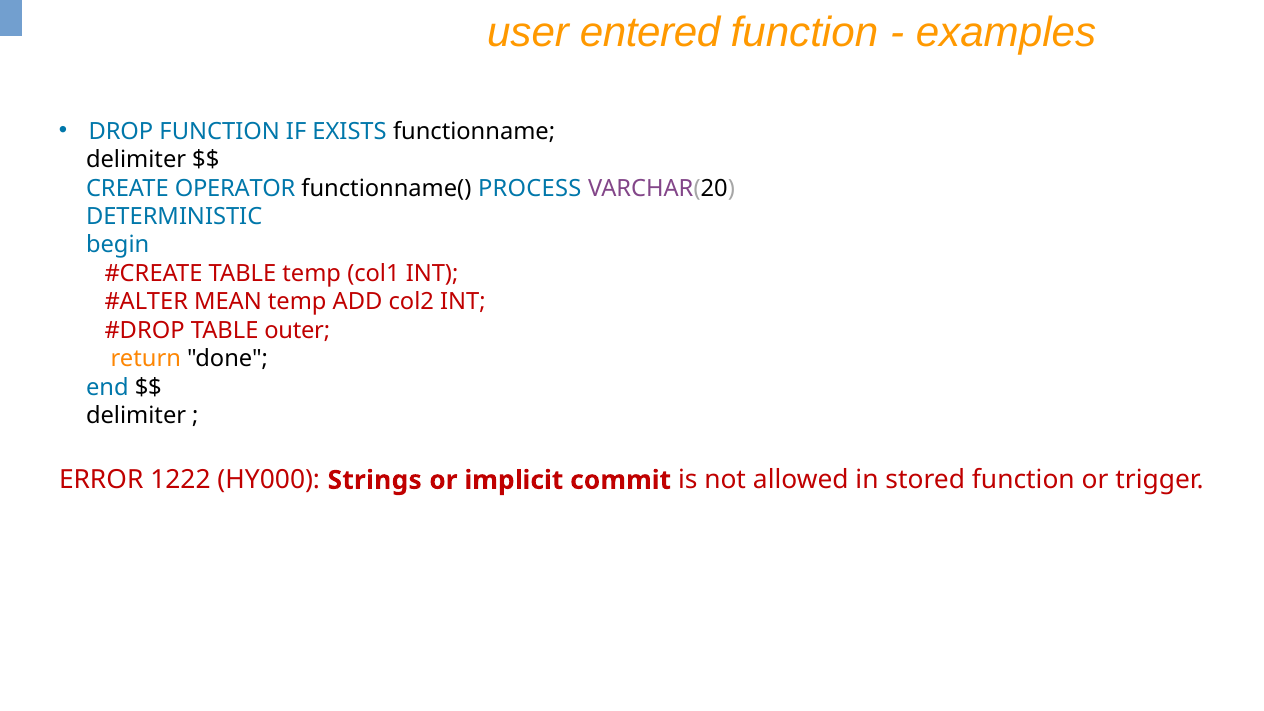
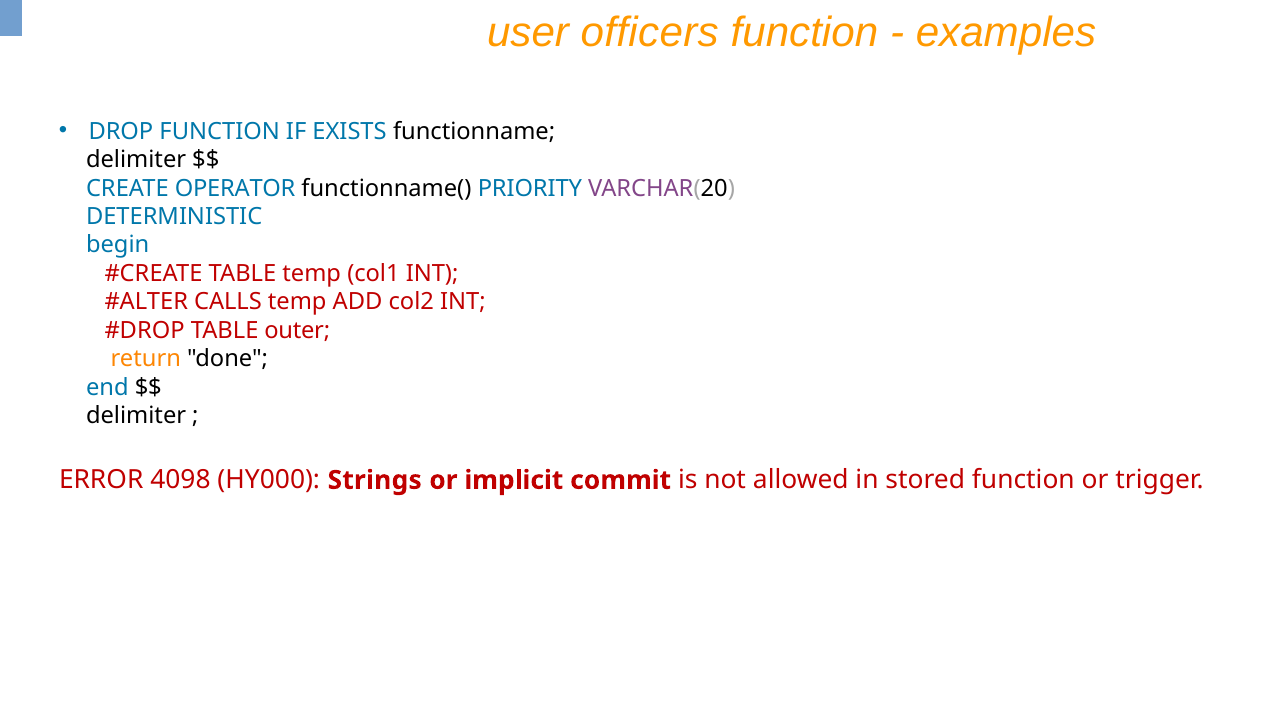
entered: entered -> officers
PROCESS: PROCESS -> PRIORITY
MEAN: MEAN -> CALLS
1222: 1222 -> 4098
